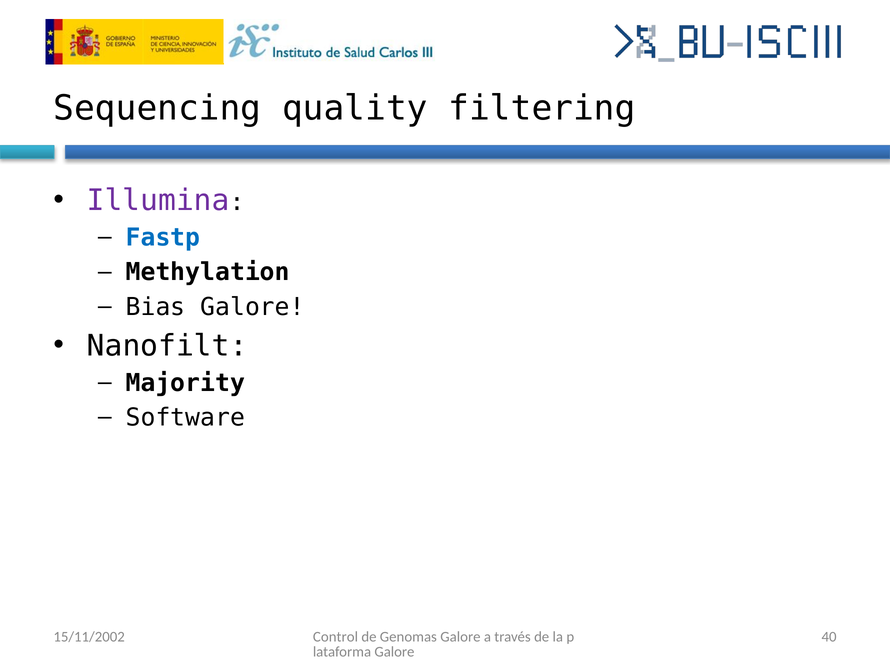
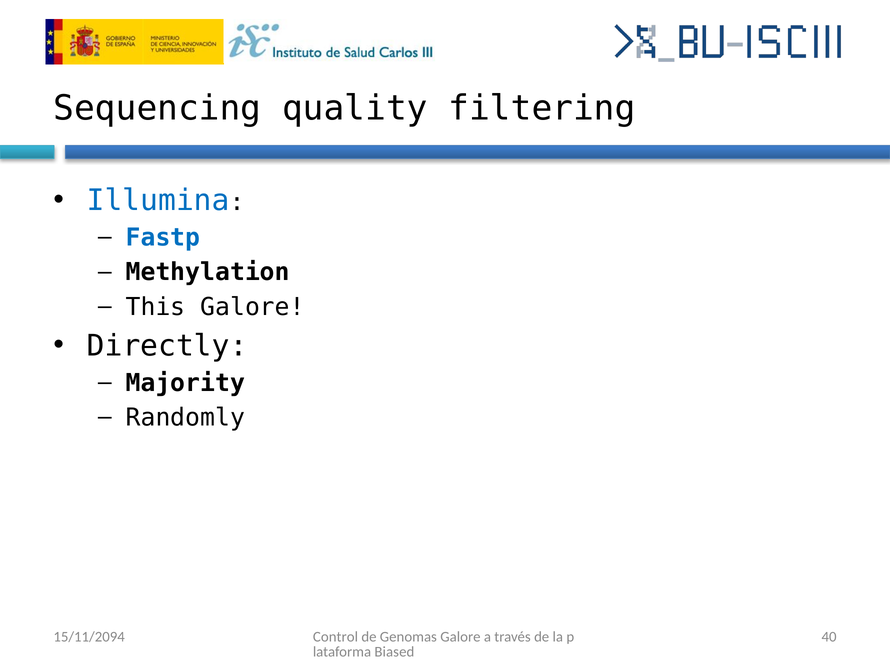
Illumina colour: purple -> blue
Bias: Bias -> This
Nanofilt: Nanofilt -> Directly
Software: Software -> Randomly
15/11/2002: 15/11/2002 -> 15/11/2094
Galore at (394, 652): Galore -> Biased
